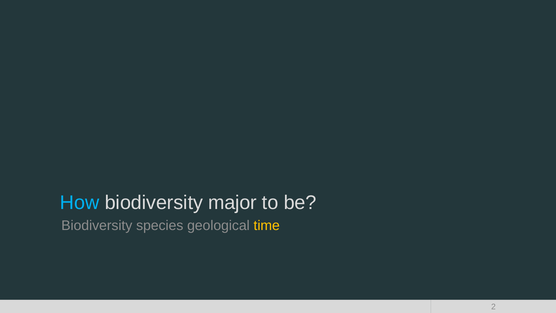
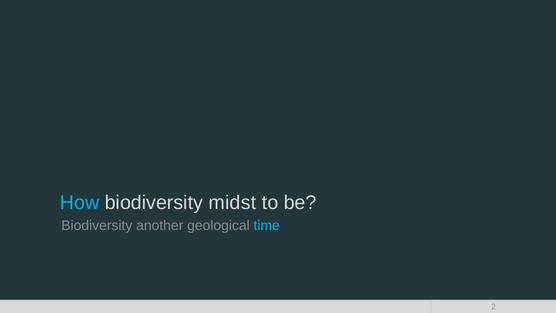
major: major -> midst
species: species -> another
time colour: yellow -> light blue
